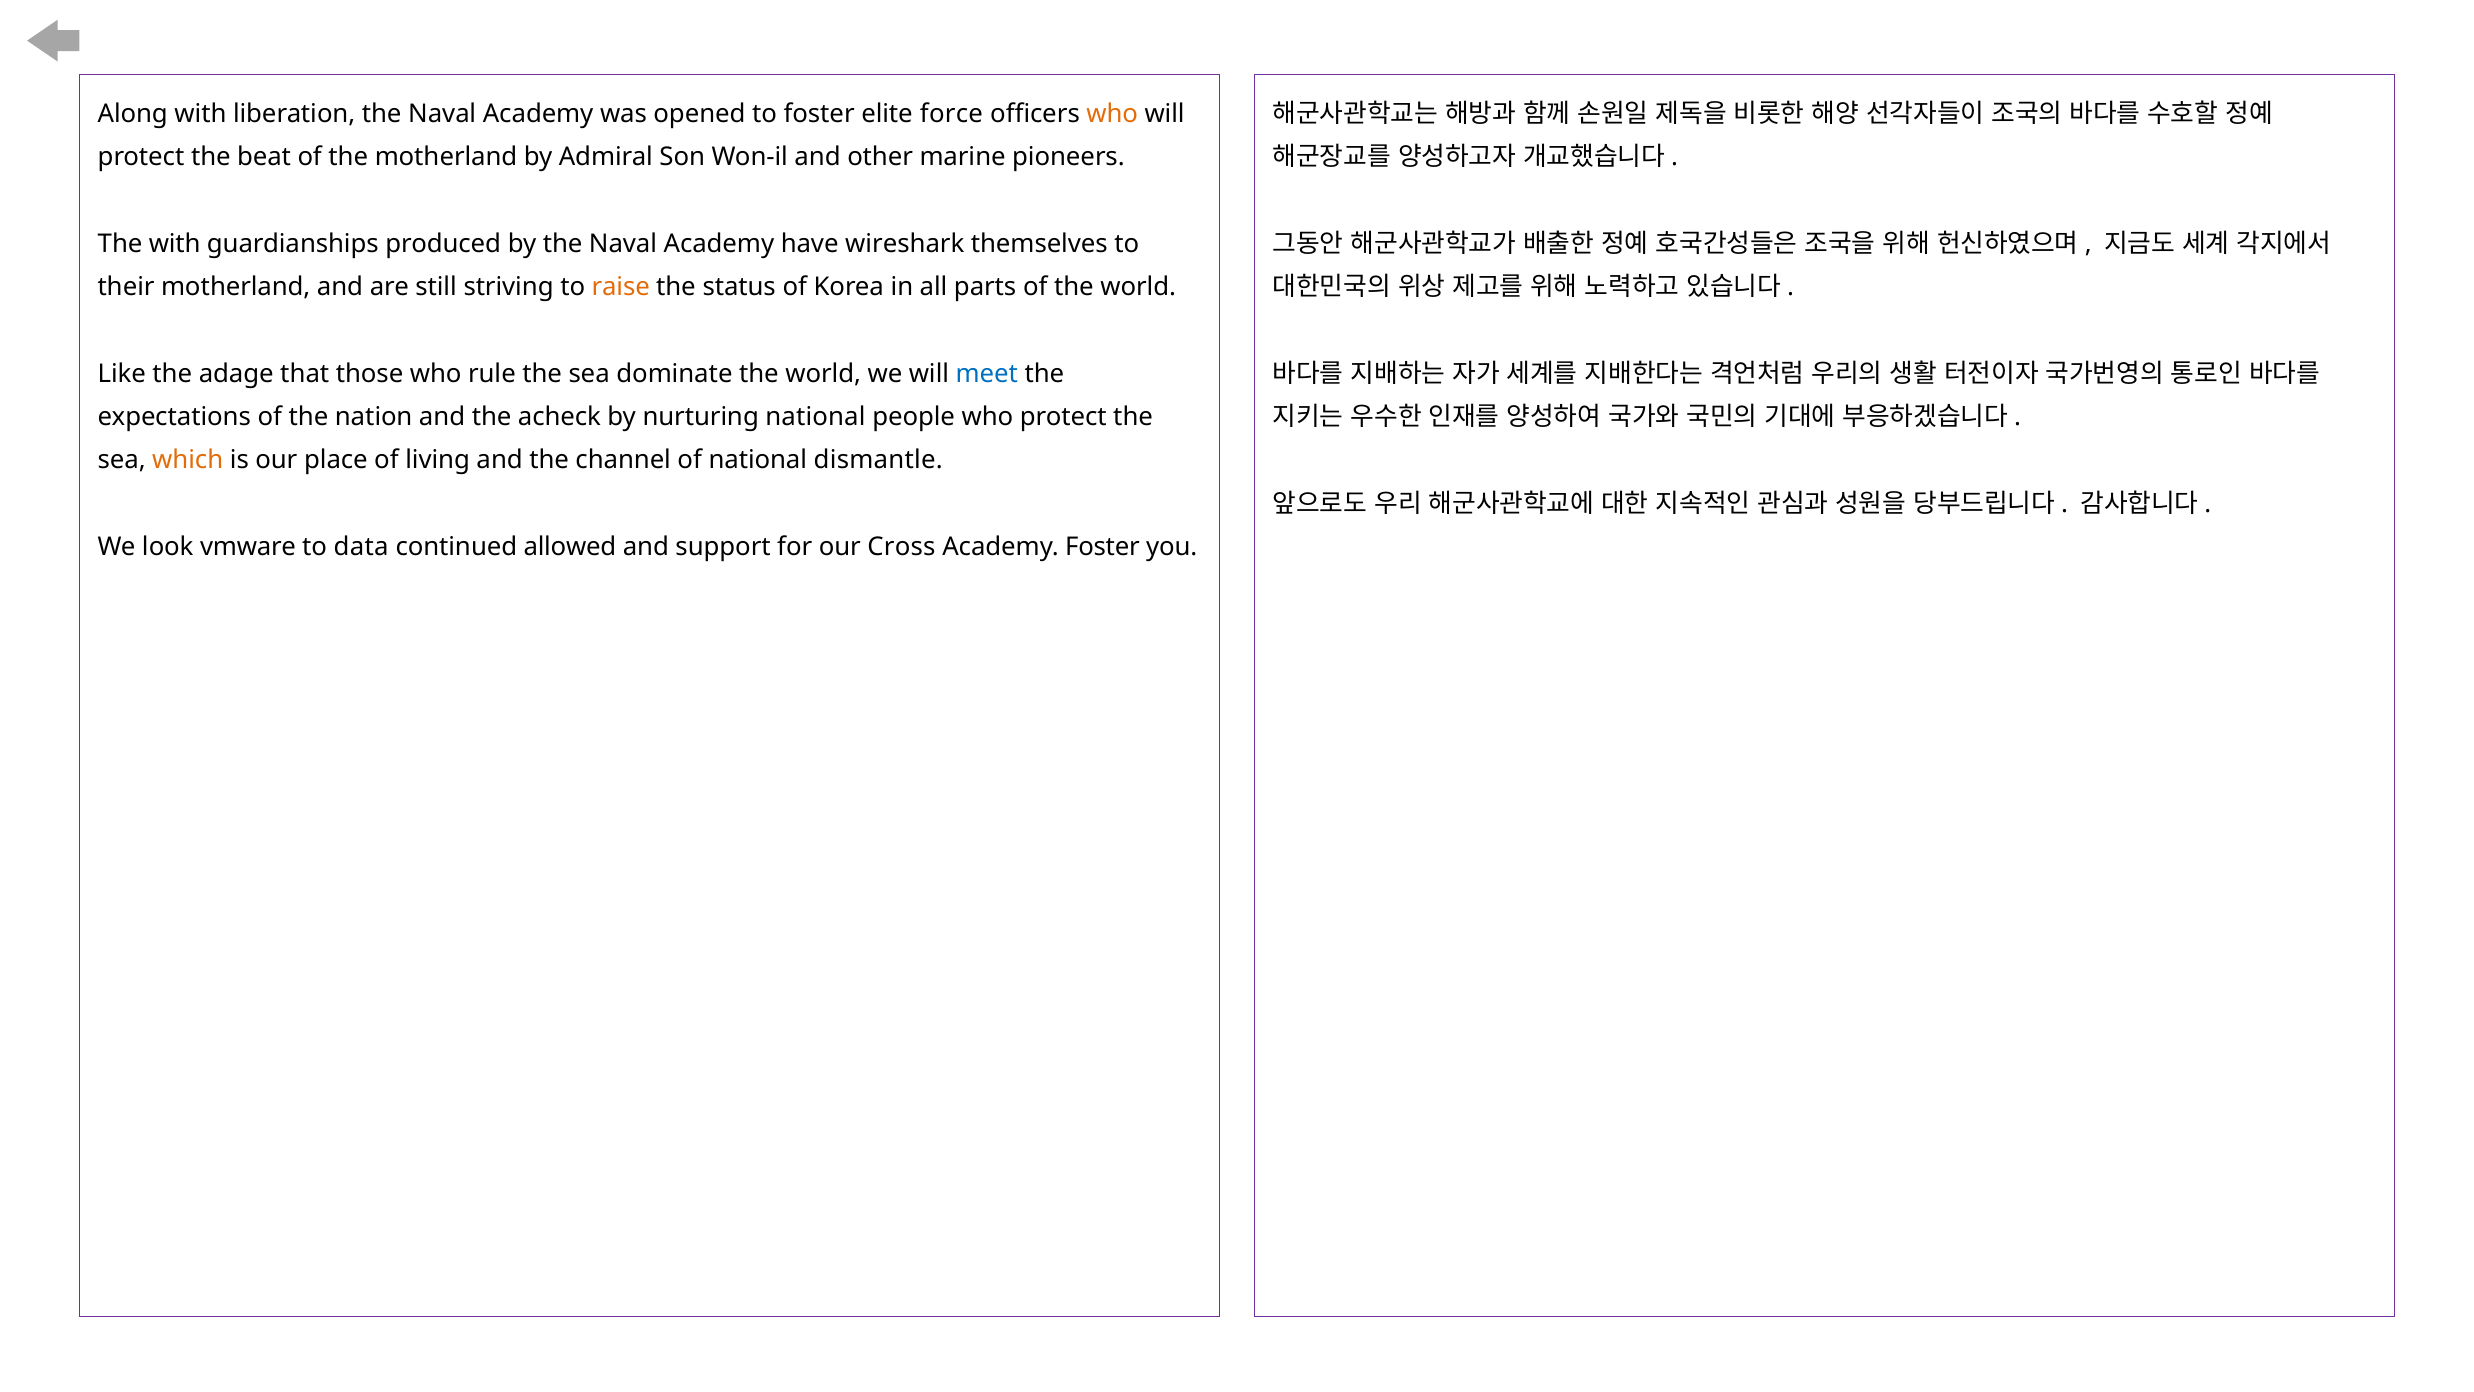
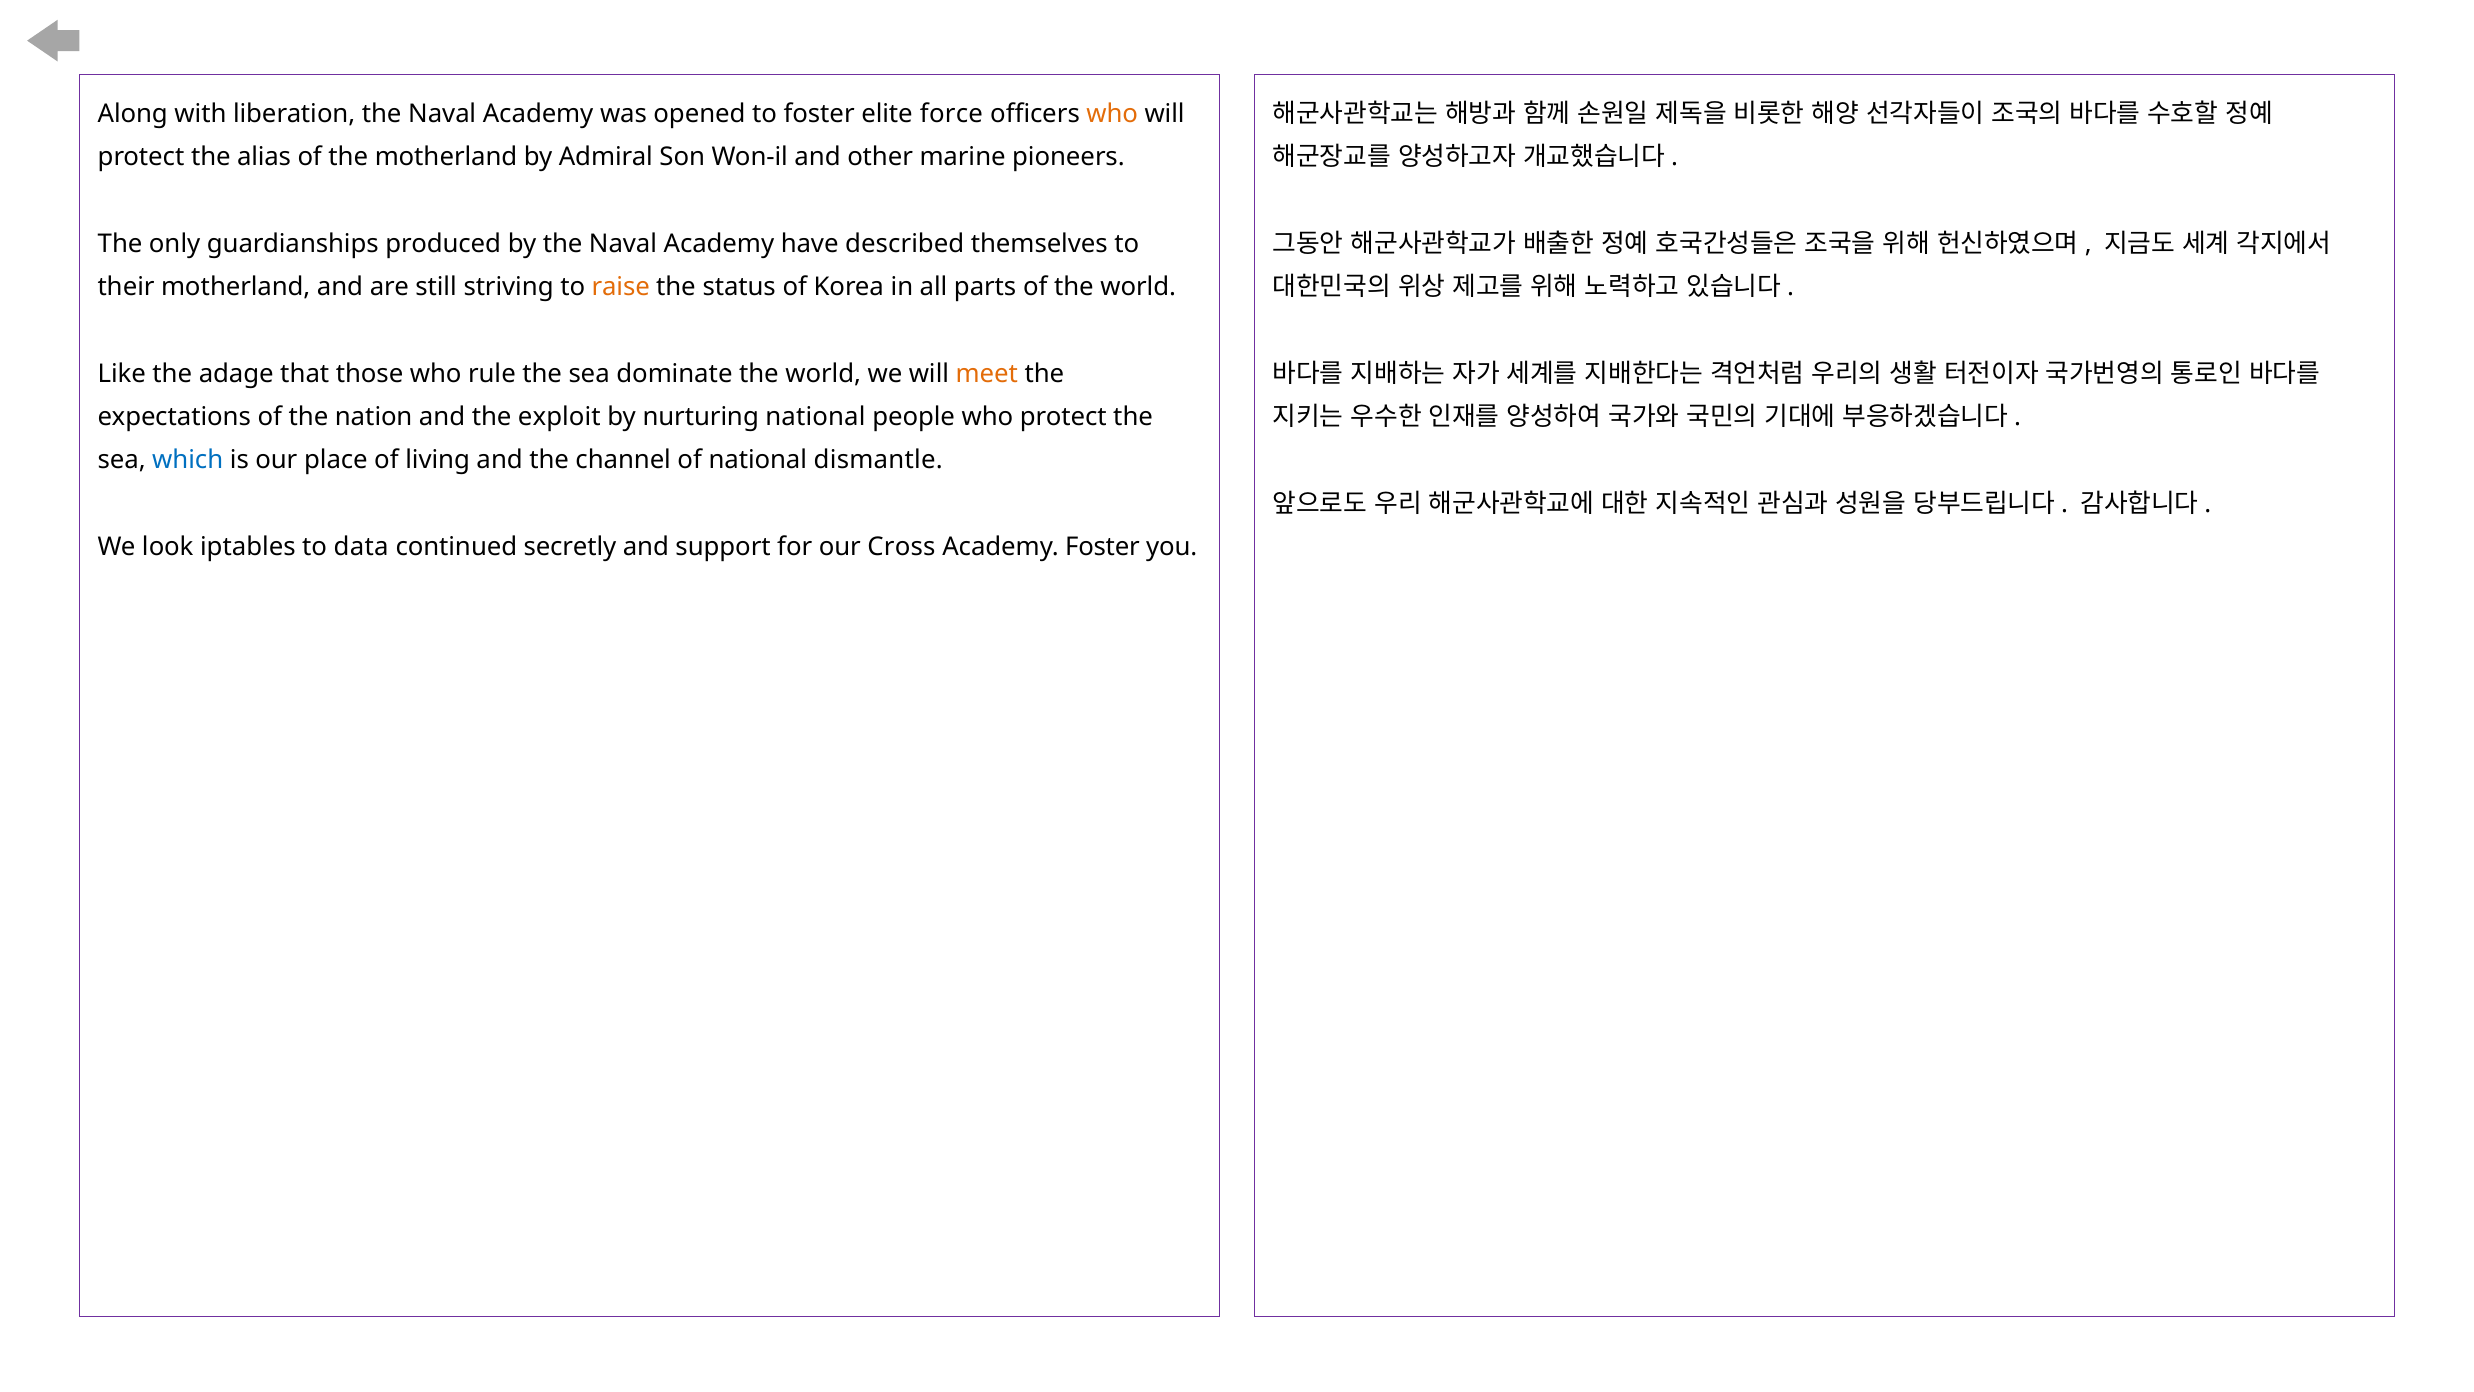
beat: beat -> alias
The with: with -> only
wireshark: wireshark -> described
meet colour: blue -> orange
acheck: acheck -> exploit
which colour: orange -> blue
vmware: vmware -> iptables
allowed: allowed -> secretly
